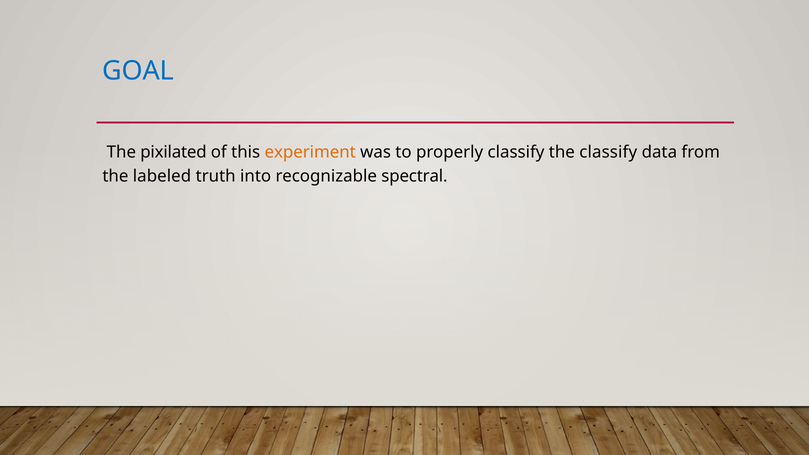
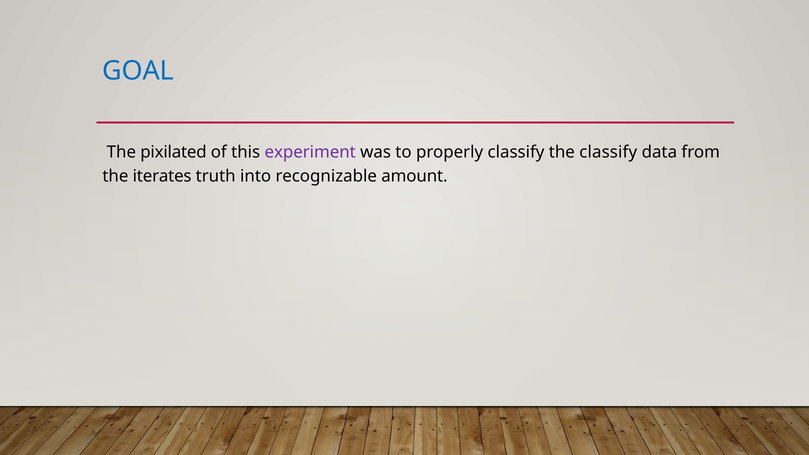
experiment colour: orange -> purple
labeled: labeled -> iterates
spectral: spectral -> amount
